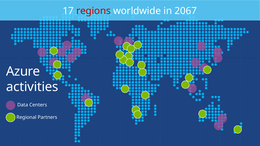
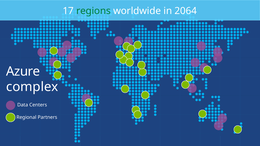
regions colour: red -> green
2067: 2067 -> 2064
activities: activities -> complex
